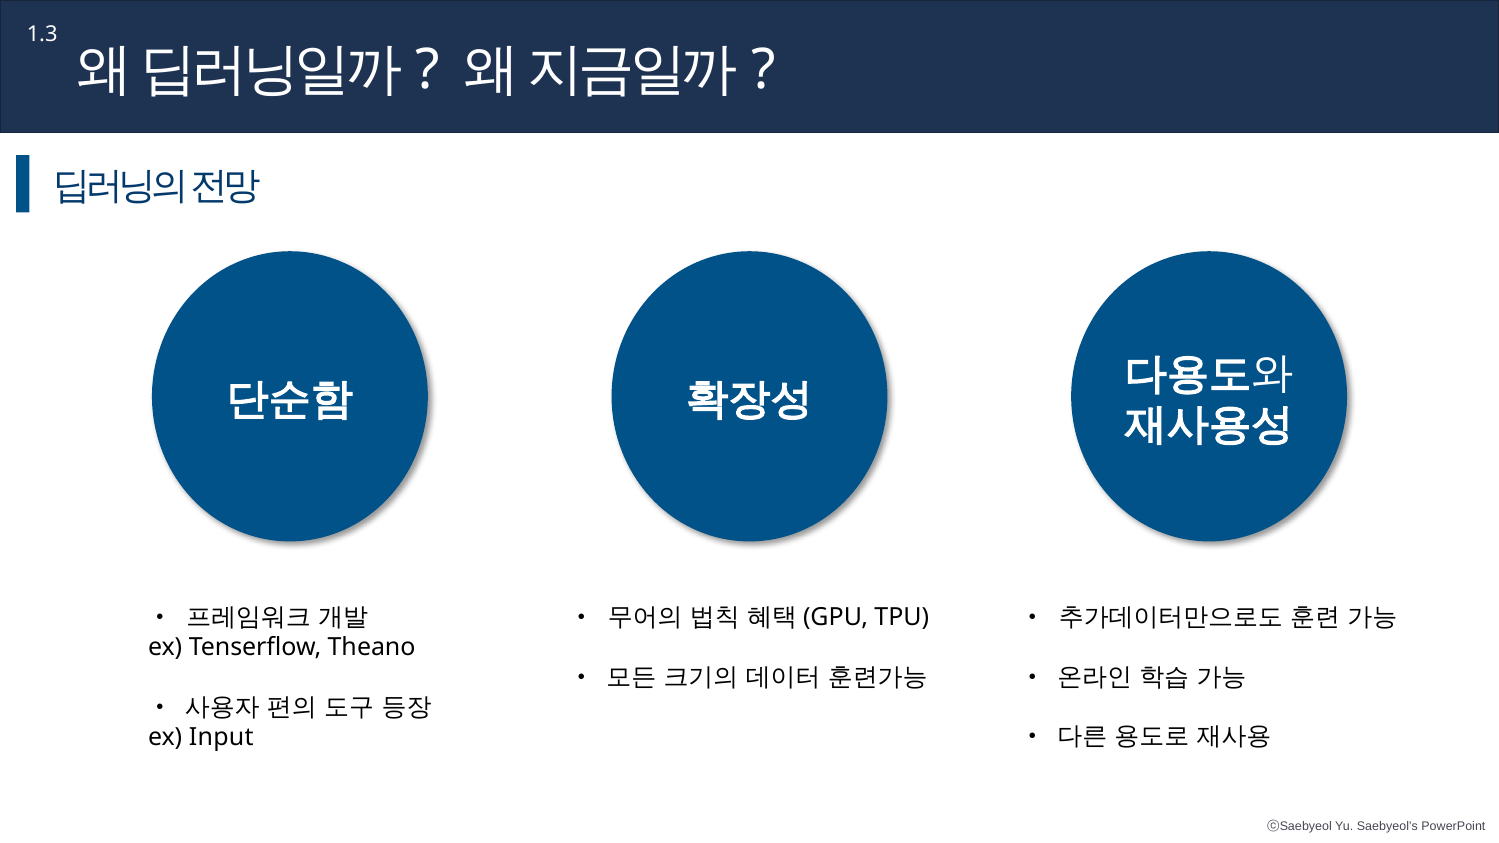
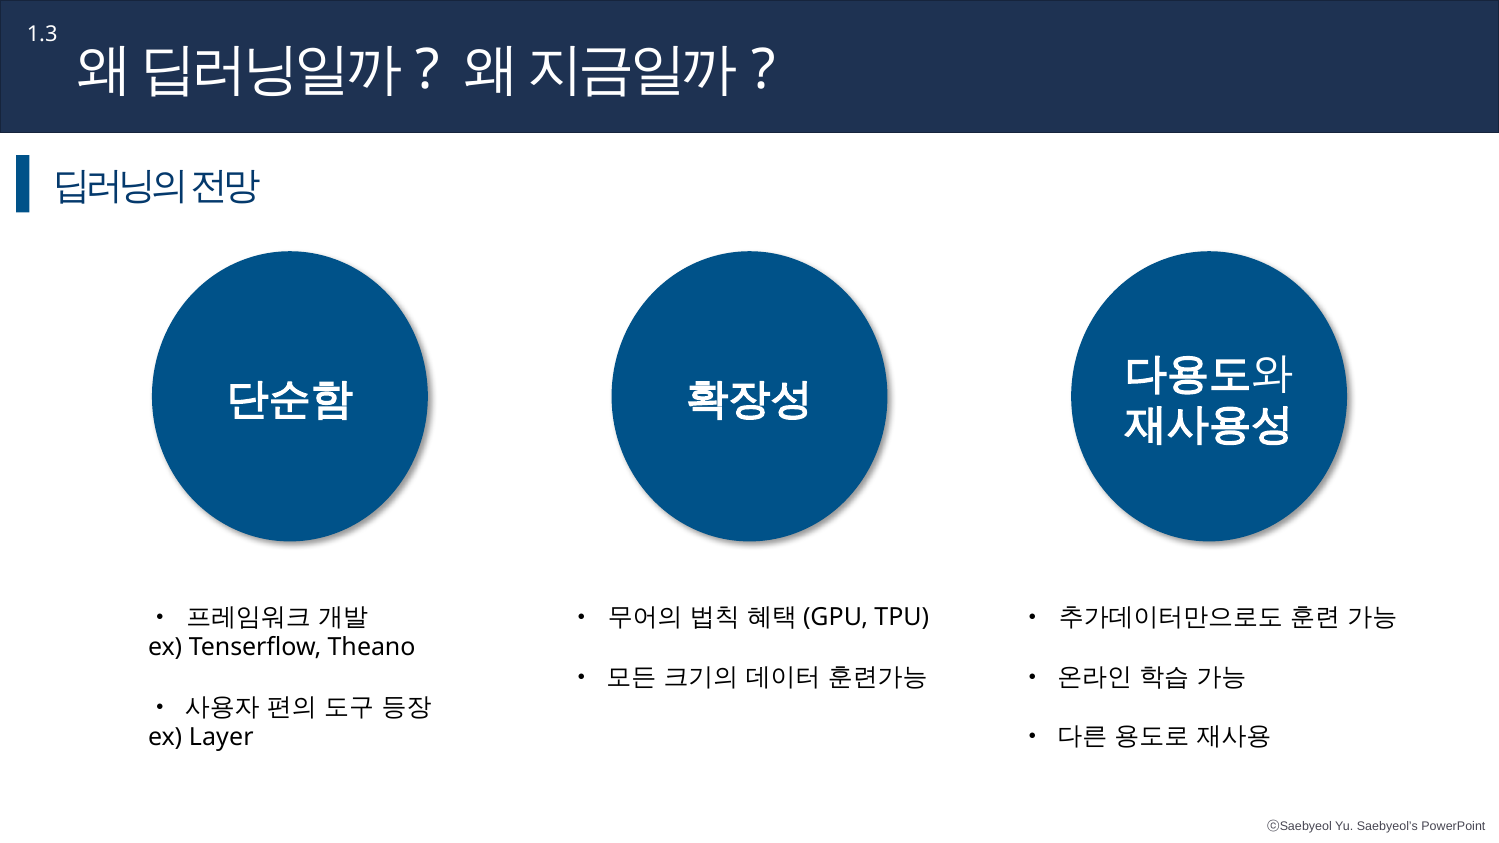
Input: Input -> Layer
